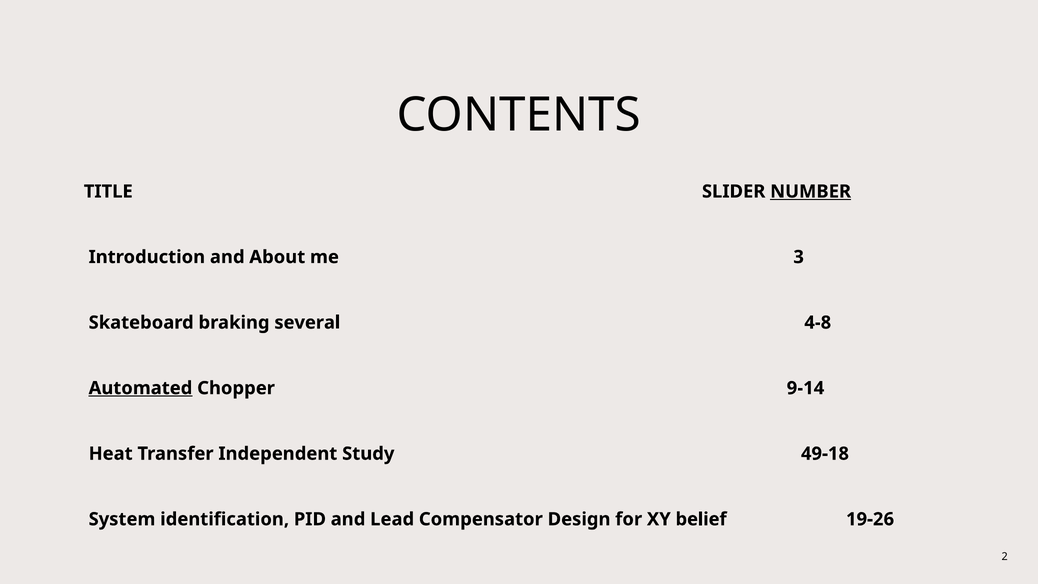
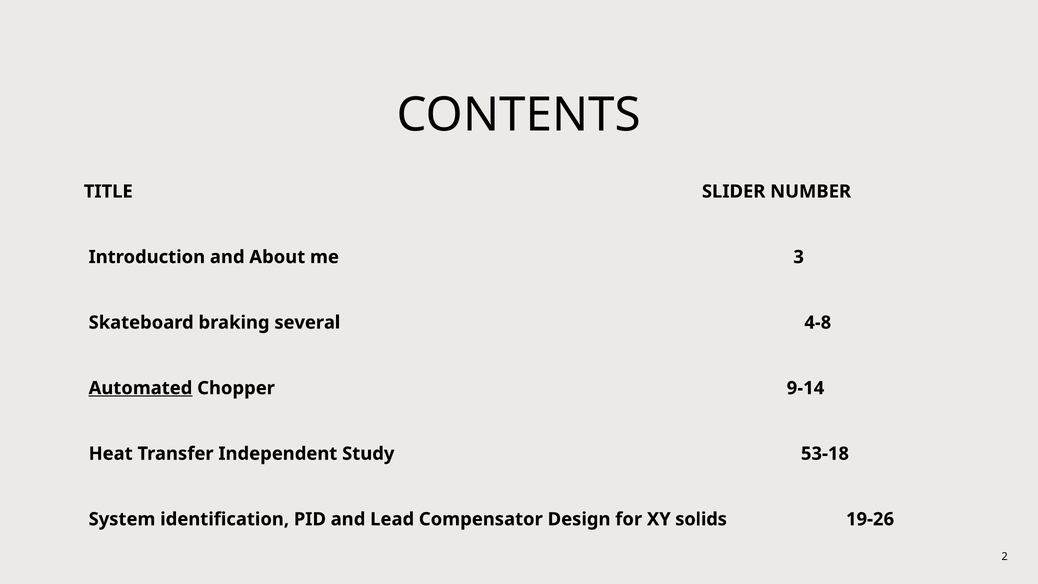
NUMBER underline: present -> none
49-18: 49-18 -> 53-18
belief: belief -> solids
